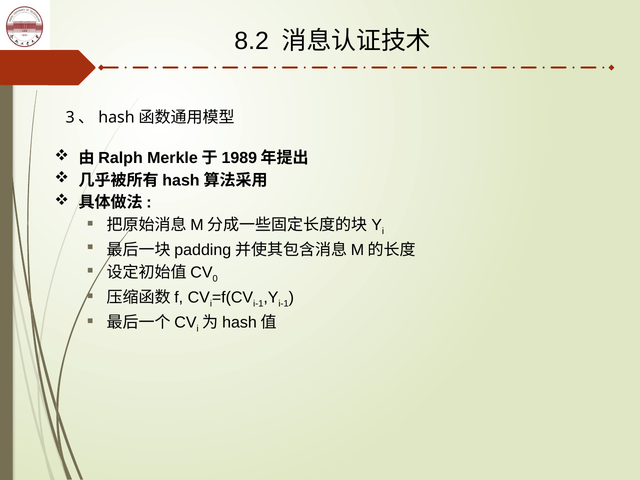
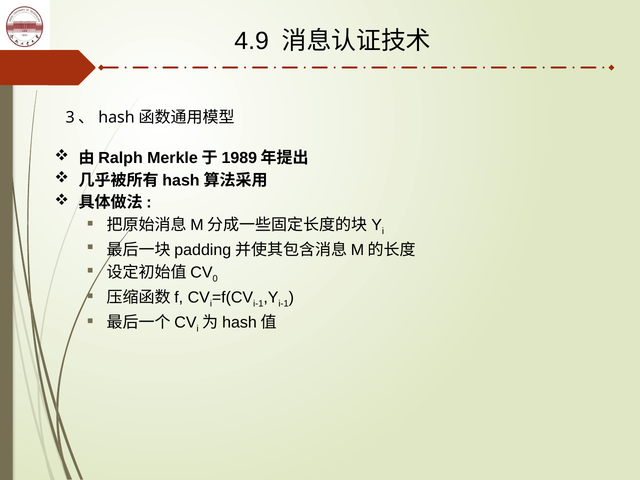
8.2: 8.2 -> 4.9
